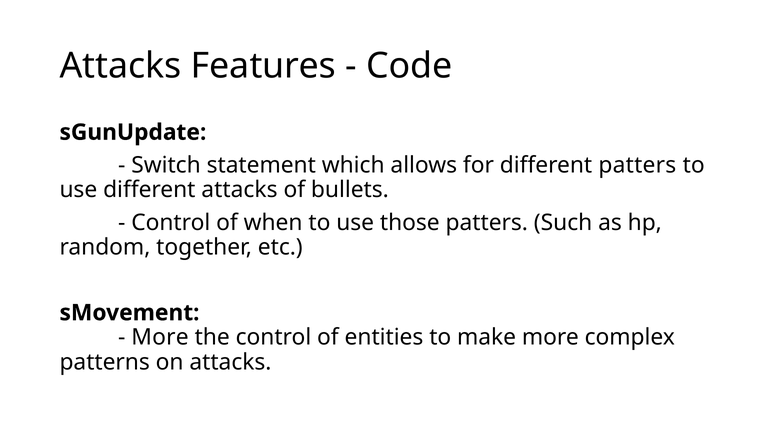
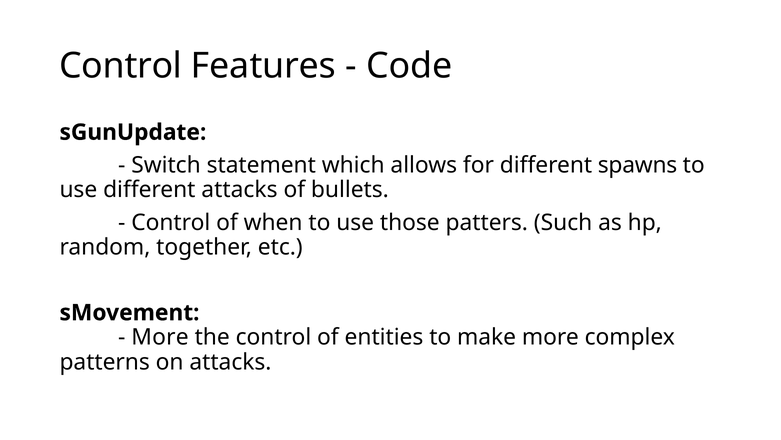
Attacks at (120, 66): Attacks -> Control
different patters: patters -> spawns
